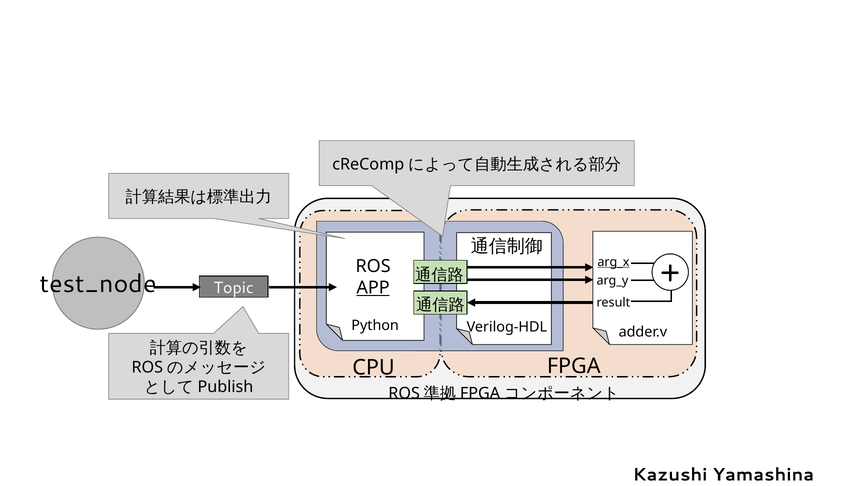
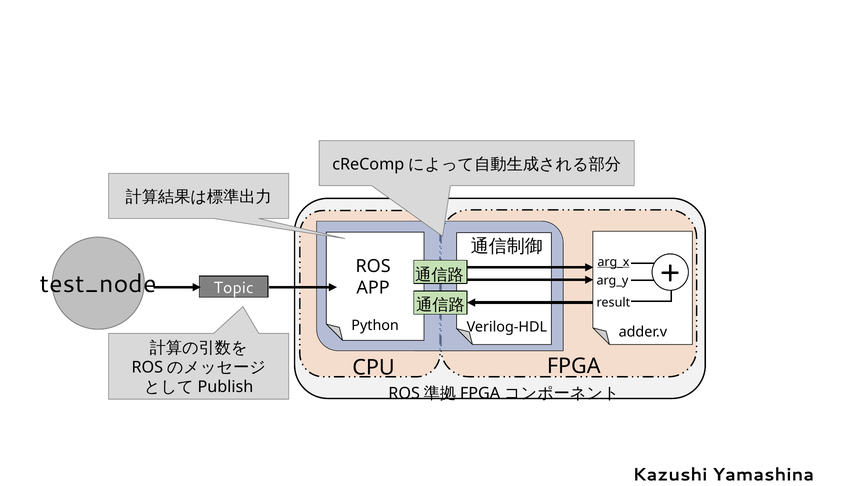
APP underline: present -> none
